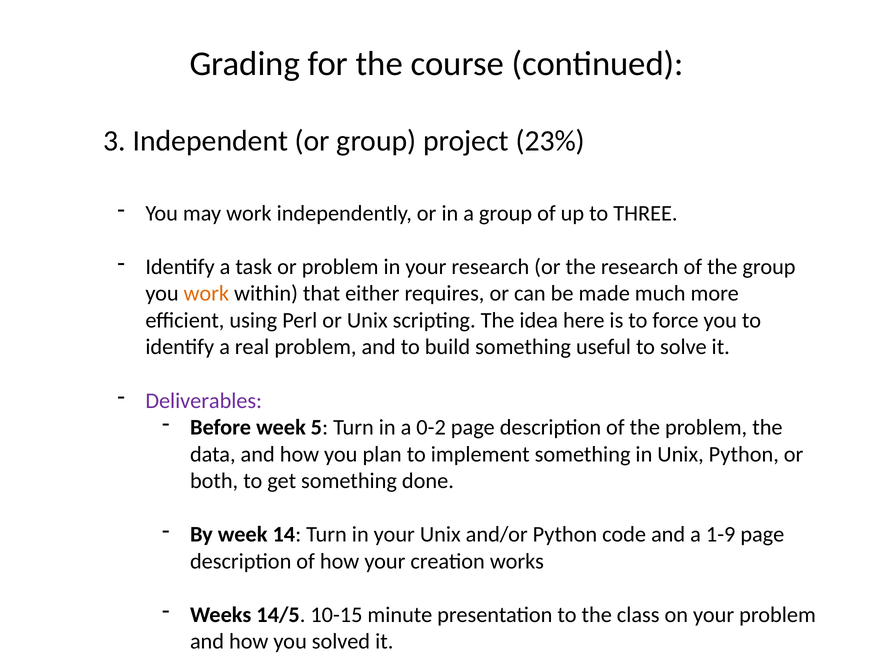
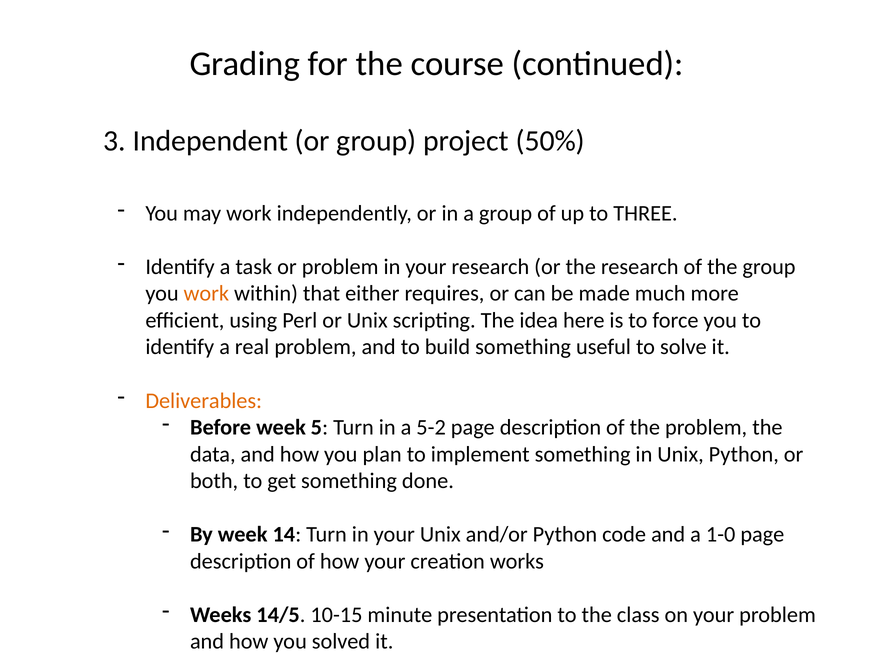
23%: 23% -> 50%
Deliverables colour: purple -> orange
0-2: 0-2 -> 5-2
1-9: 1-9 -> 1-0
